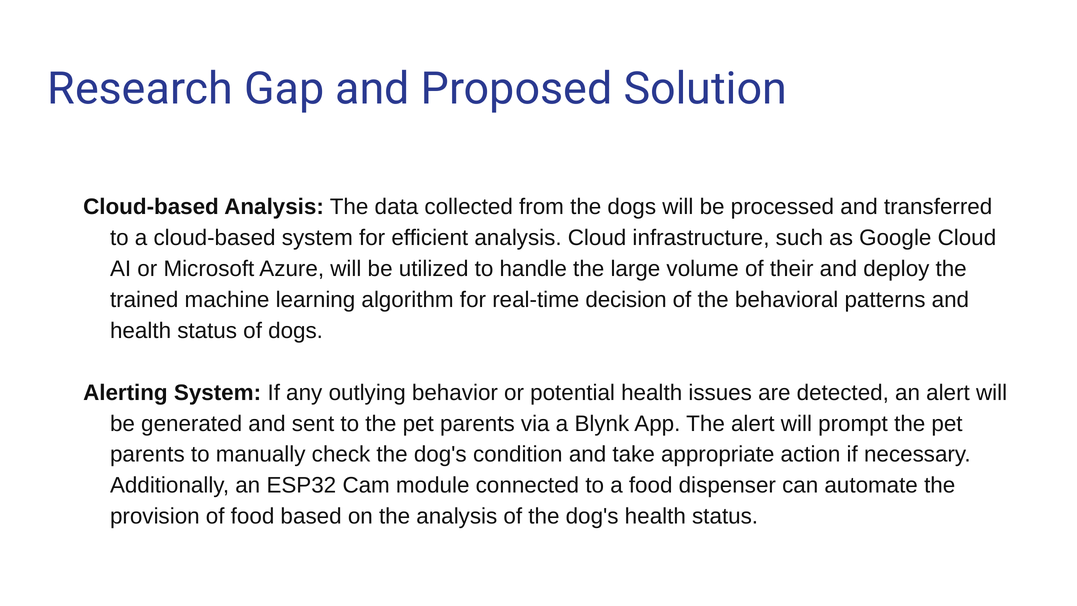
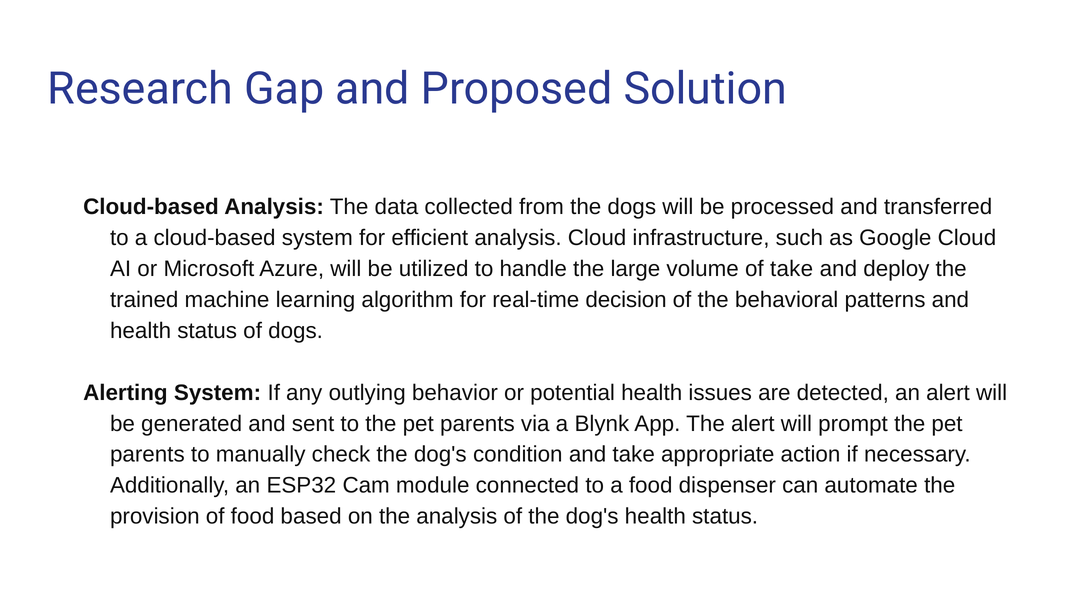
of their: their -> take
